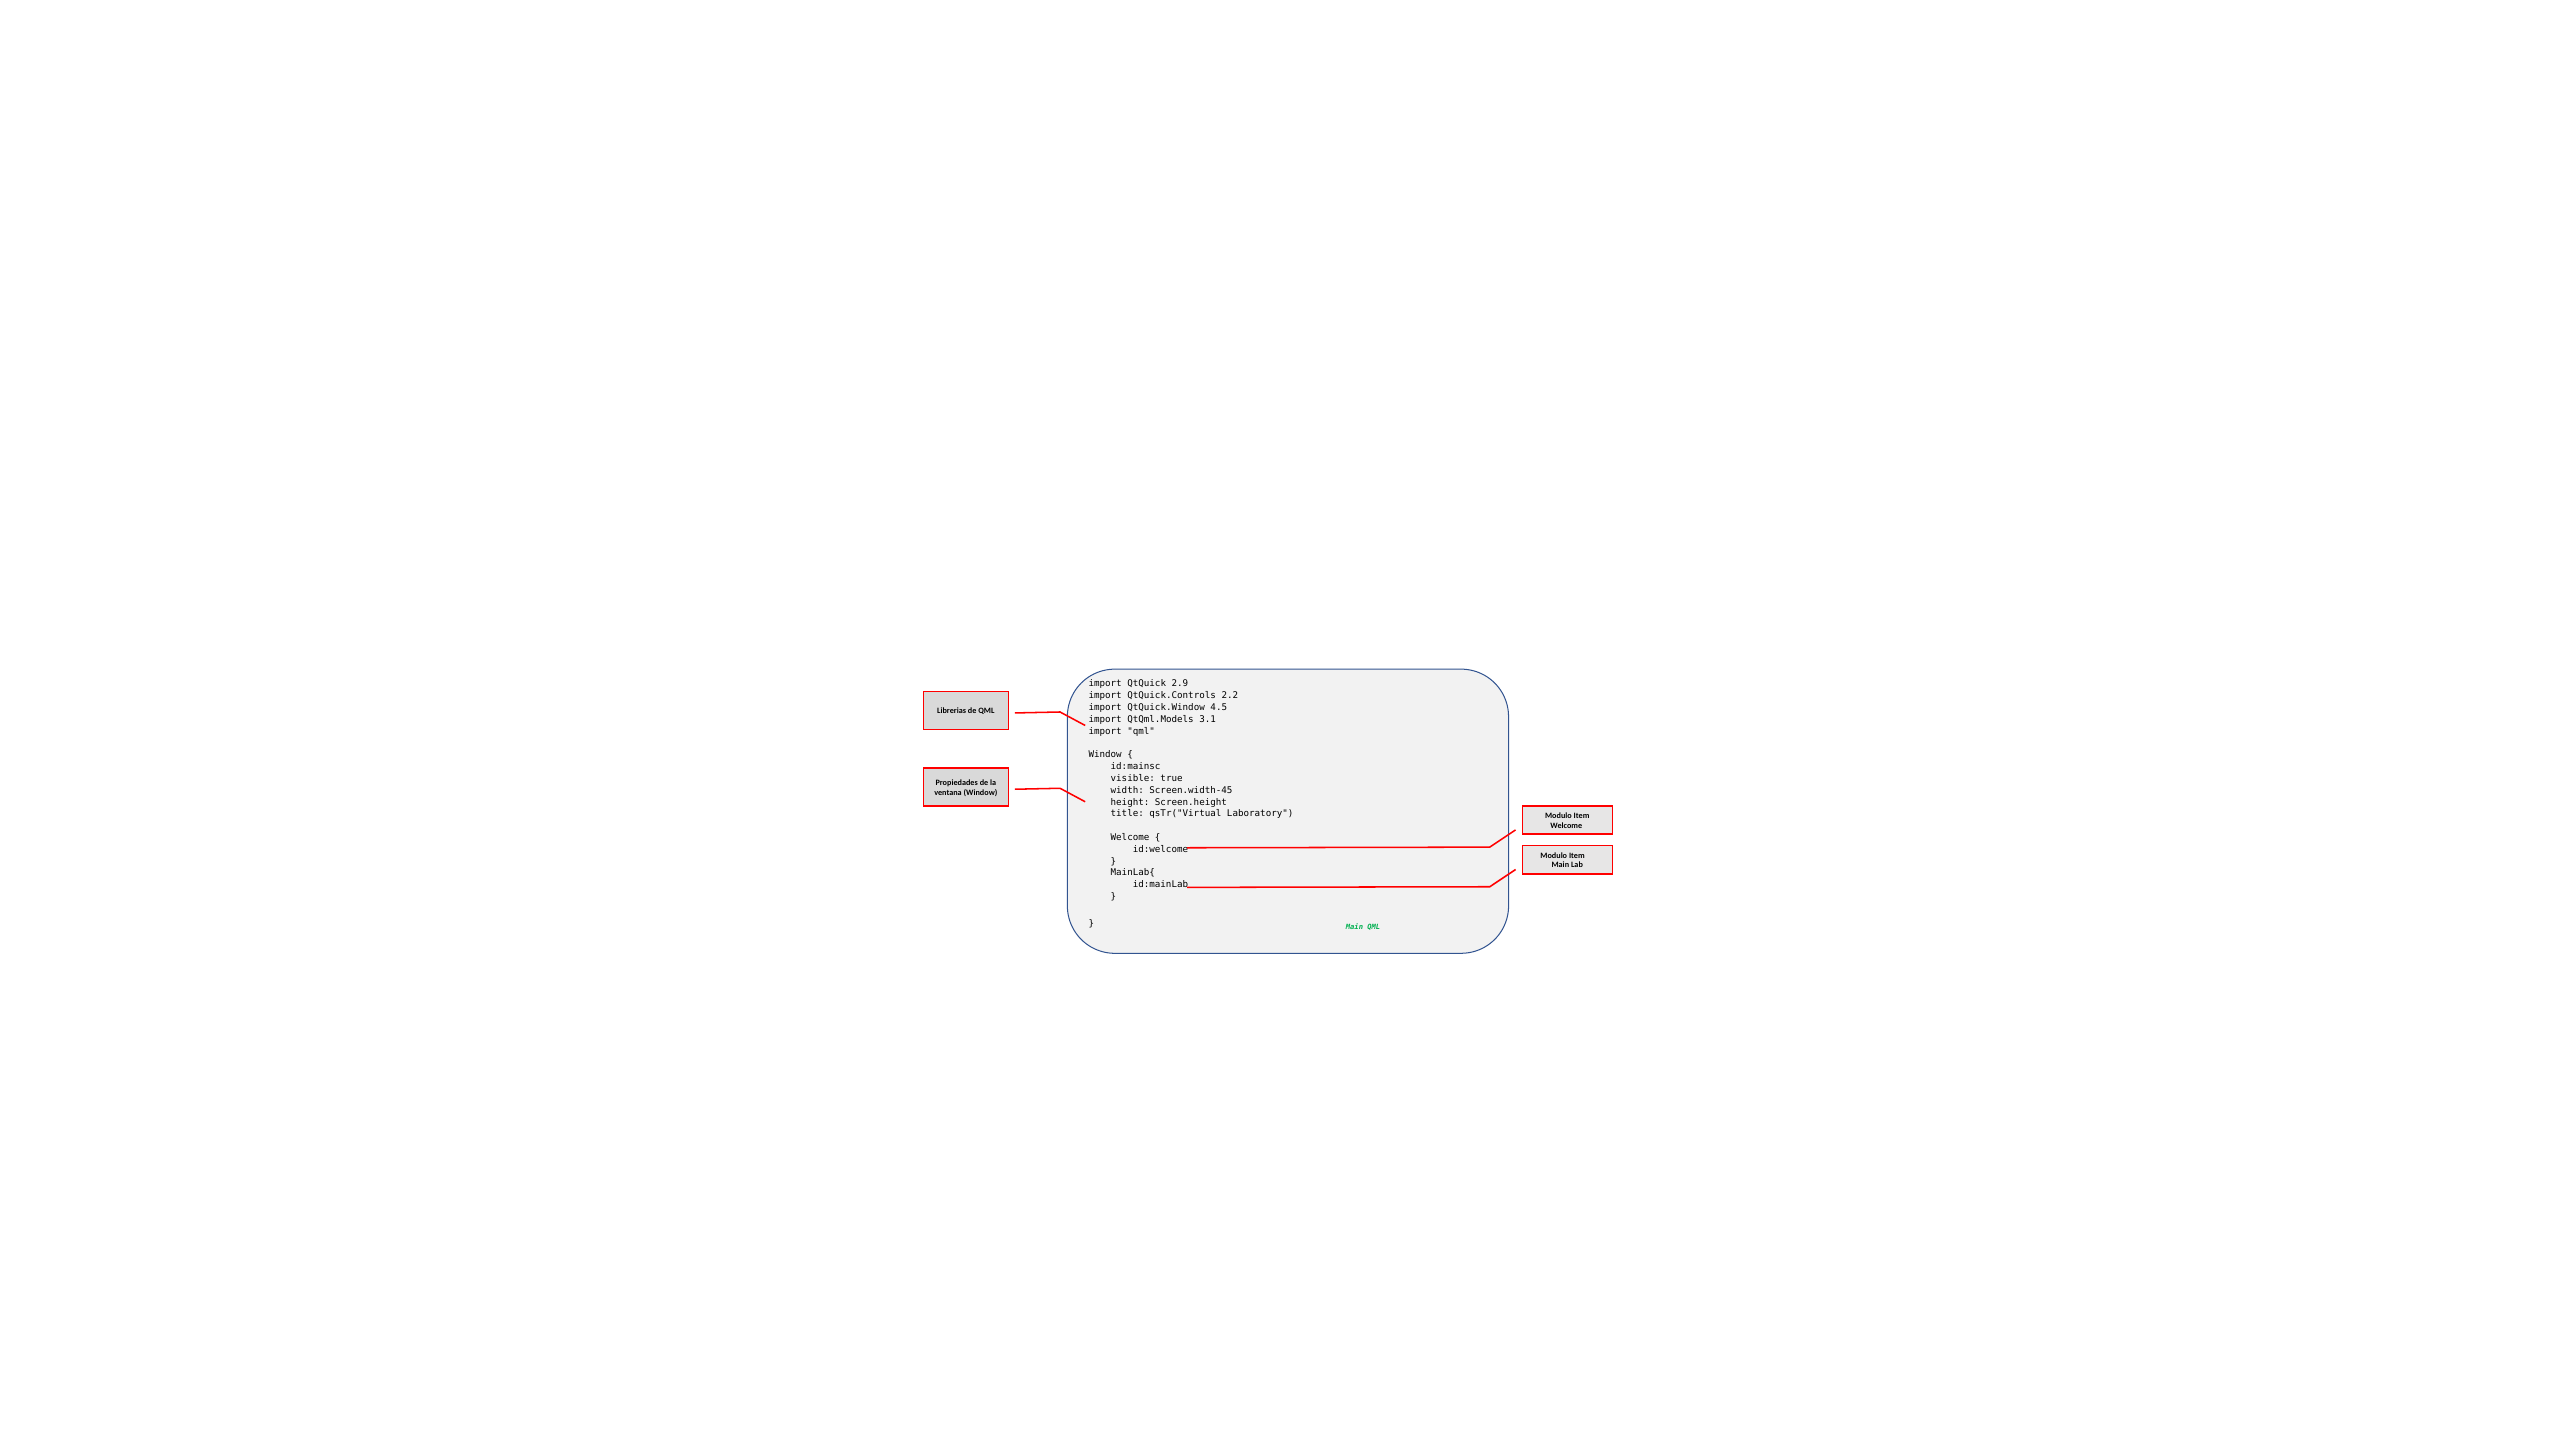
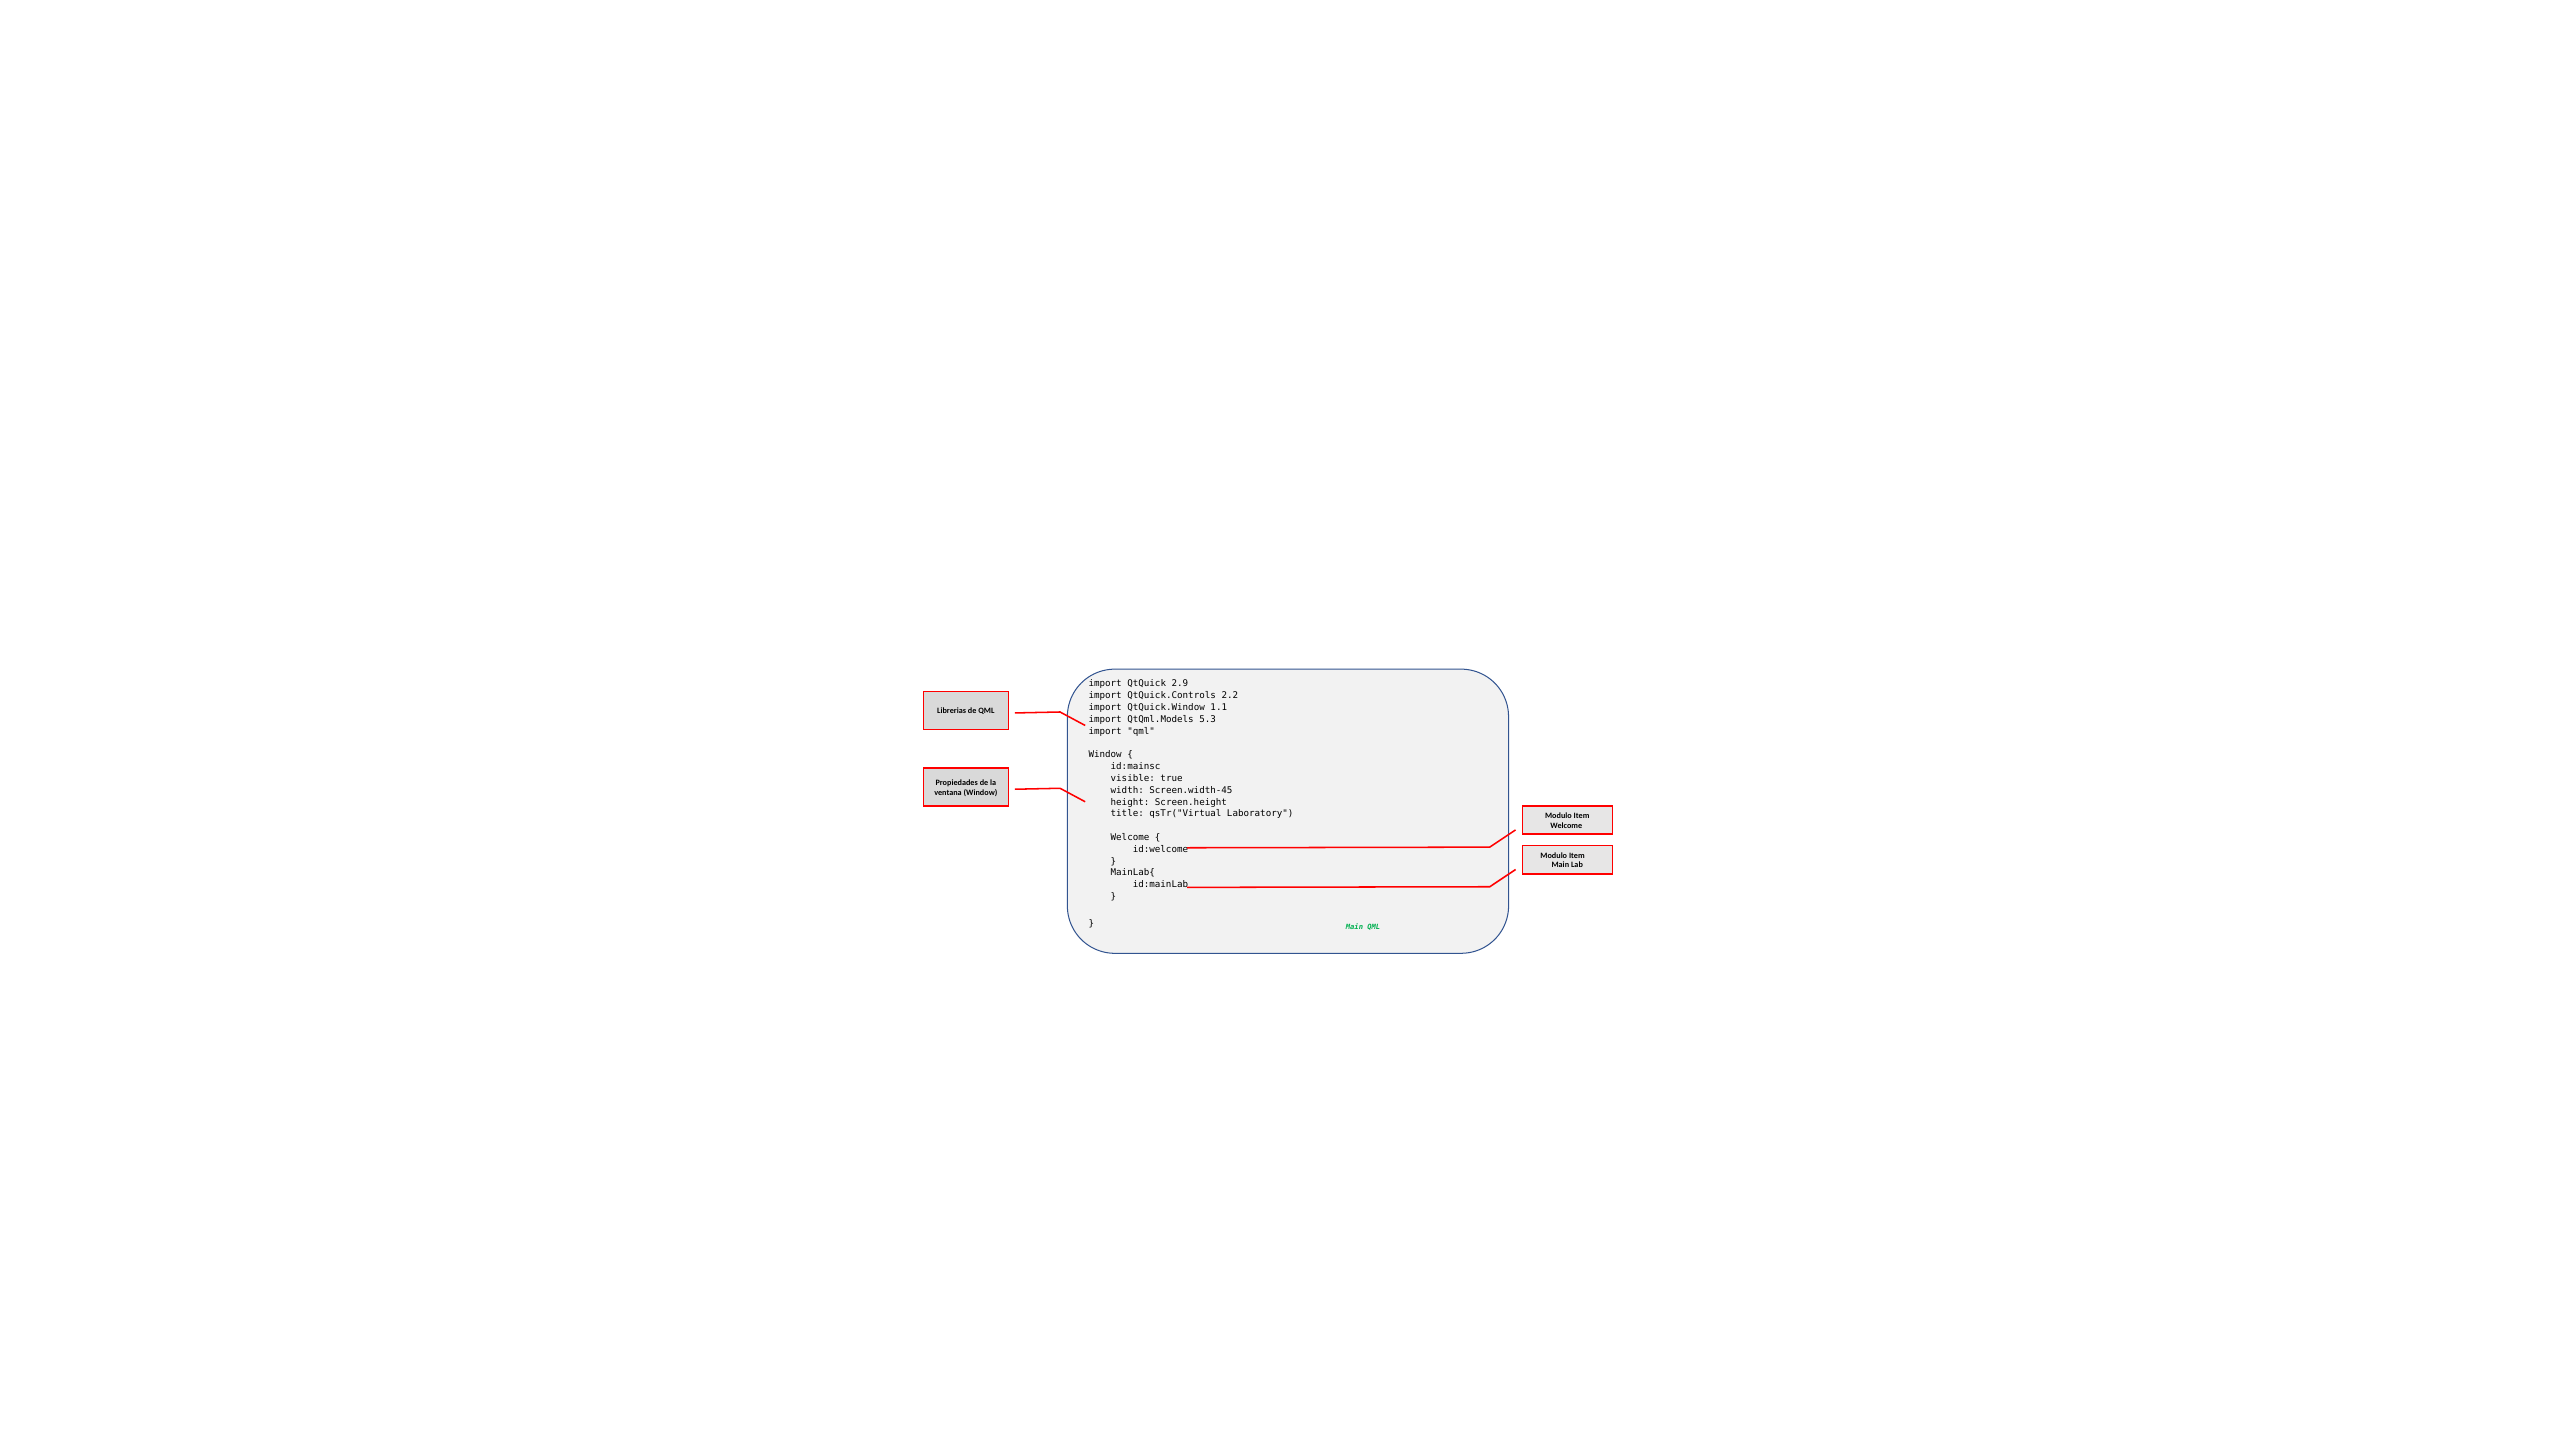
4.5: 4.5 -> 1.1
3.1: 3.1 -> 5.3
